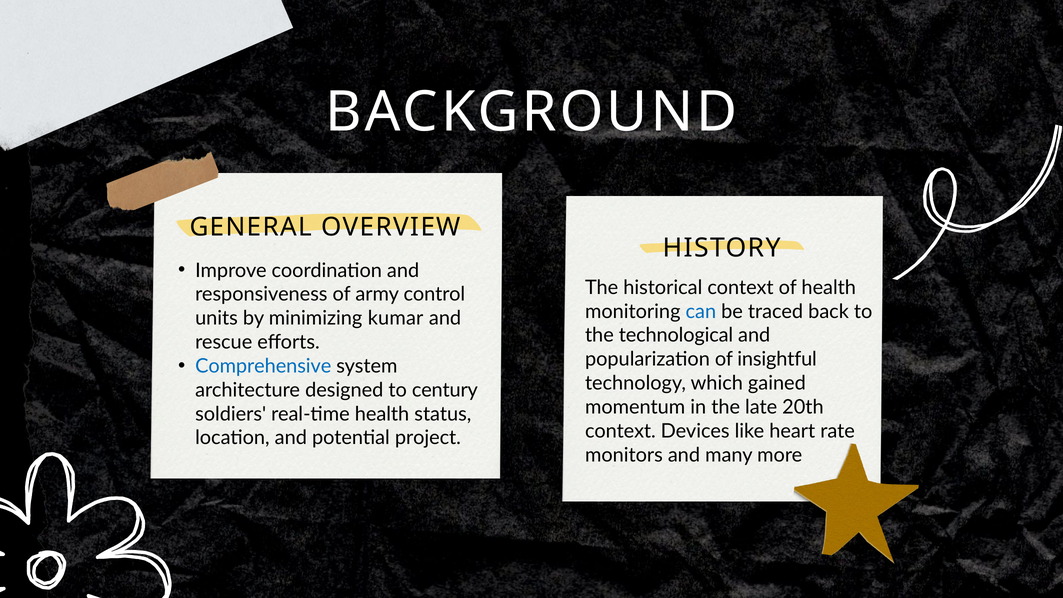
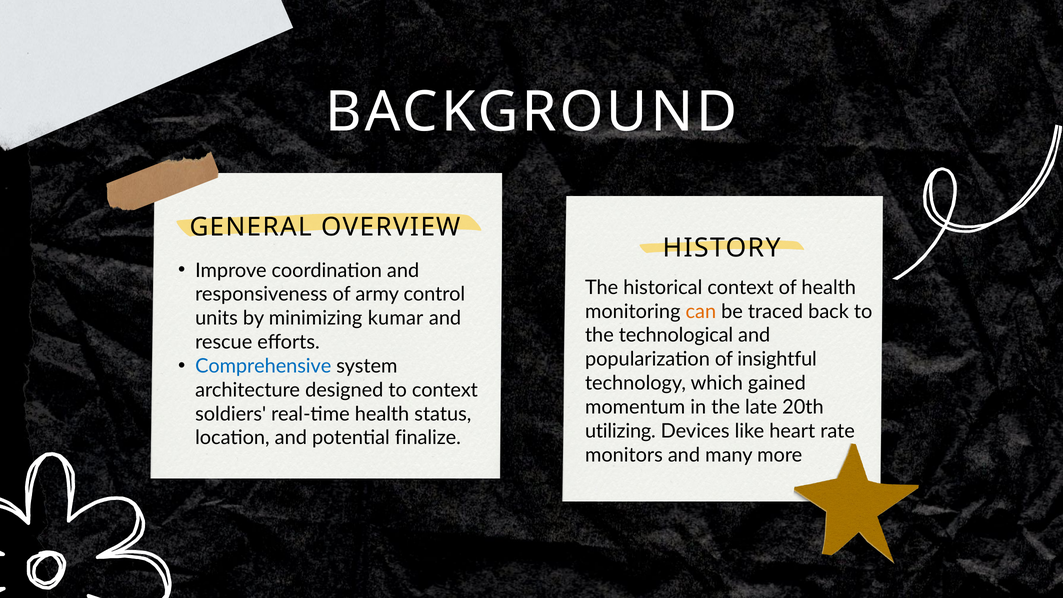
can colour: blue -> orange
to century: century -> context
context at (620, 431): context -> utilizing
project: project -> finalize
